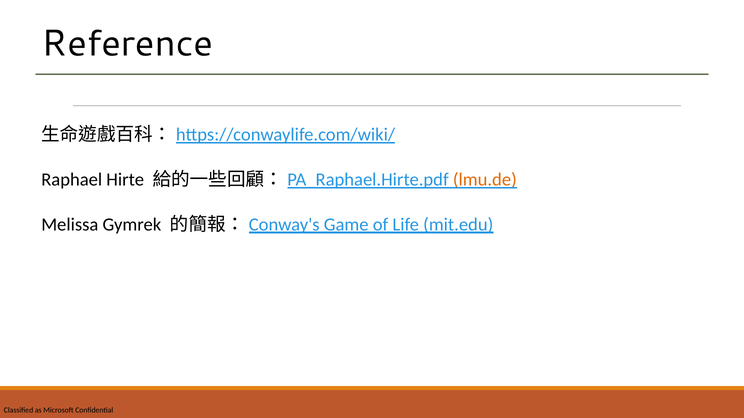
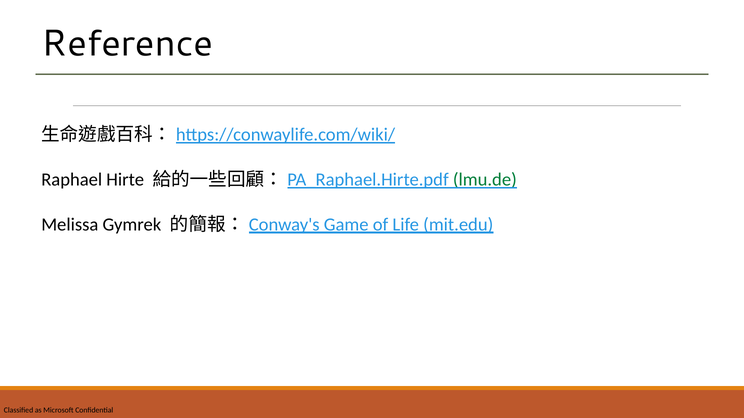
lmu.de colour: orange -> green
